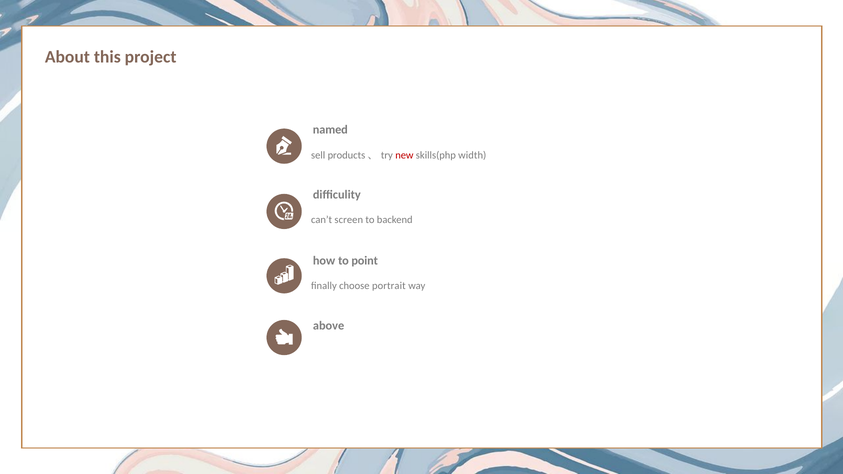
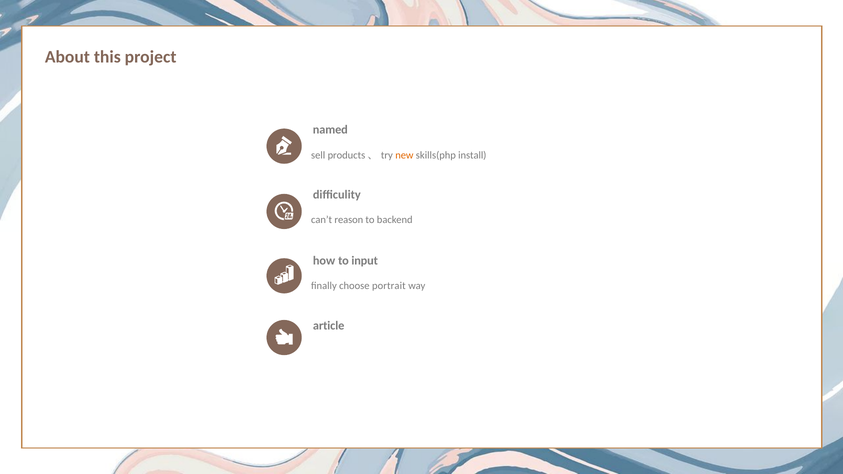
new colour: red -> orange
width: width -> install
screen: screen -> reason
point: point -> input
above: above -> article
